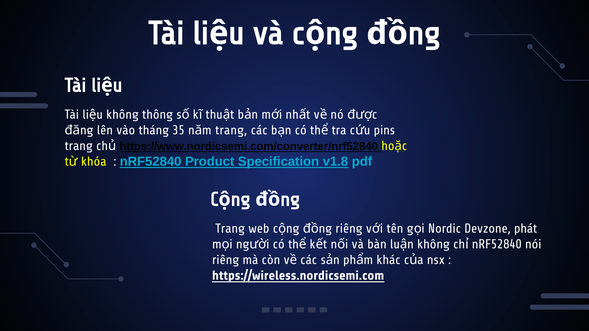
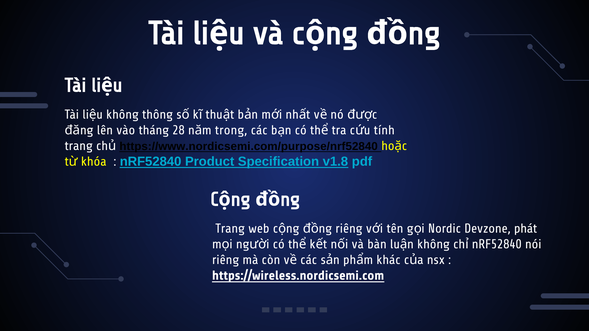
35: 35 -> 28
trang at (231, 130): trang -> trong
pins: pins -> tính
https://www.nordicsemi.com/converter/nrf52840: https://www.nordicsemi.com/converter/nrf52840 -> https://www.nordicsemi.com/purpose/nrf52840
